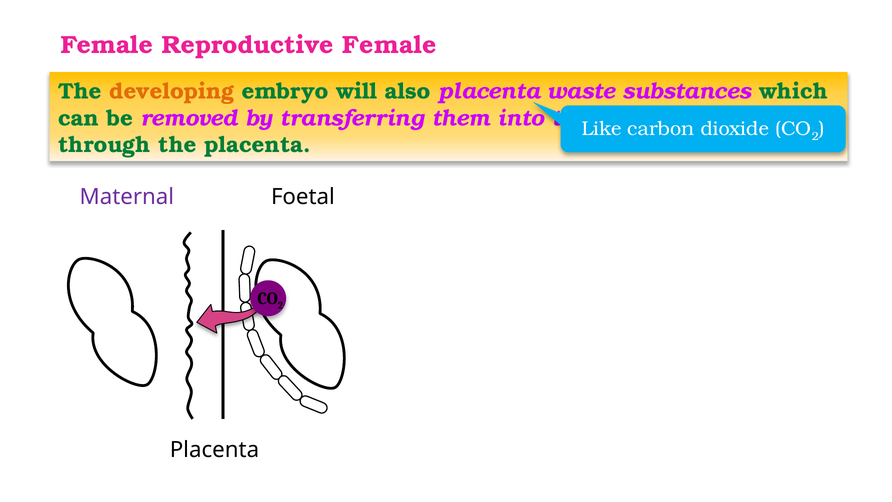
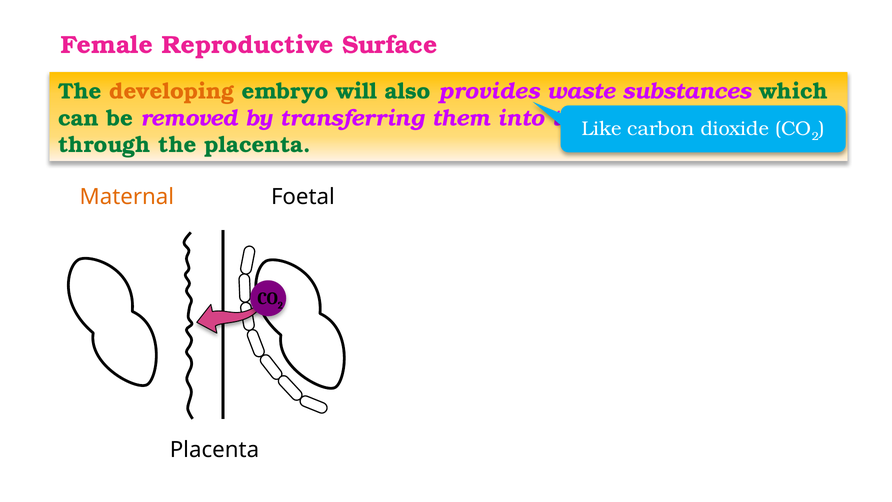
Reproductive Female: Female -> Surface
also placenta: placenta -> provides
Maternal colour: purple -> orange
